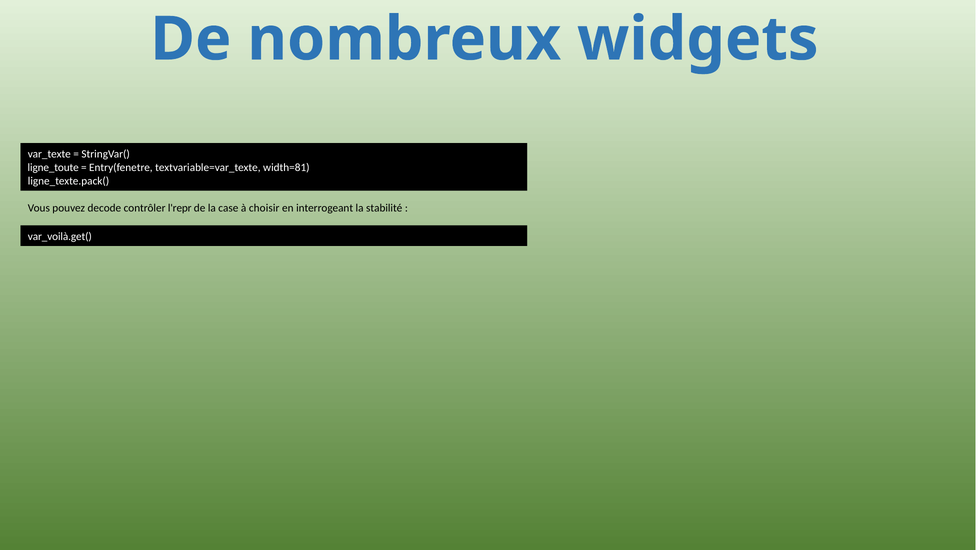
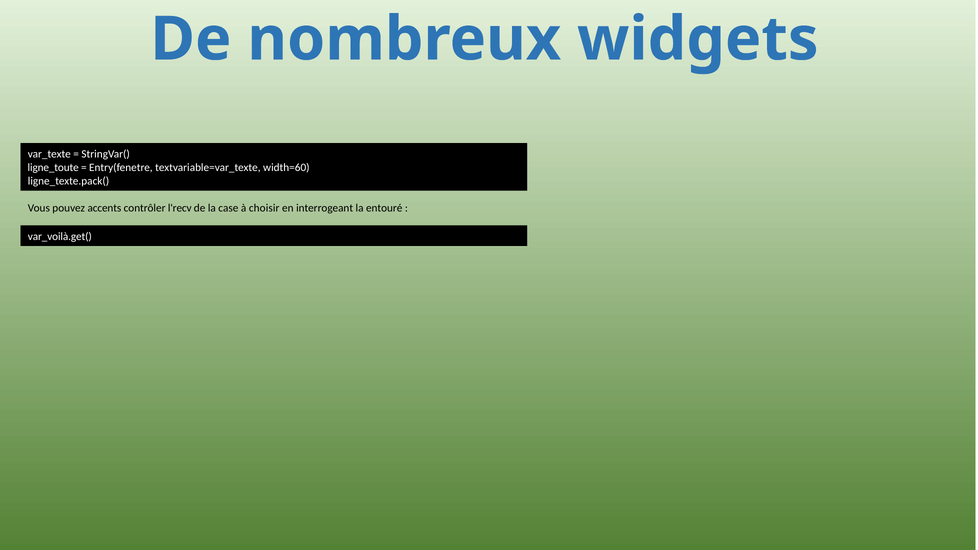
width=81: width=81 -> width=60
decode: decode -> accents
l'repr: l'repr -> l'recv
stabilité: stabilité -> entouré
